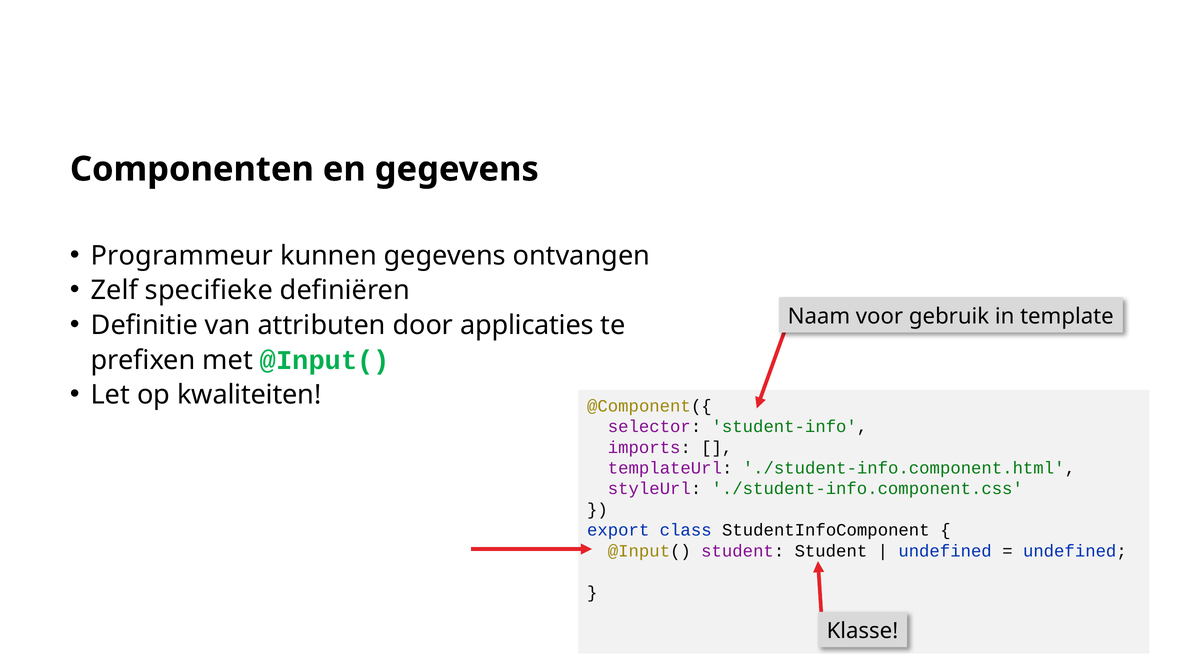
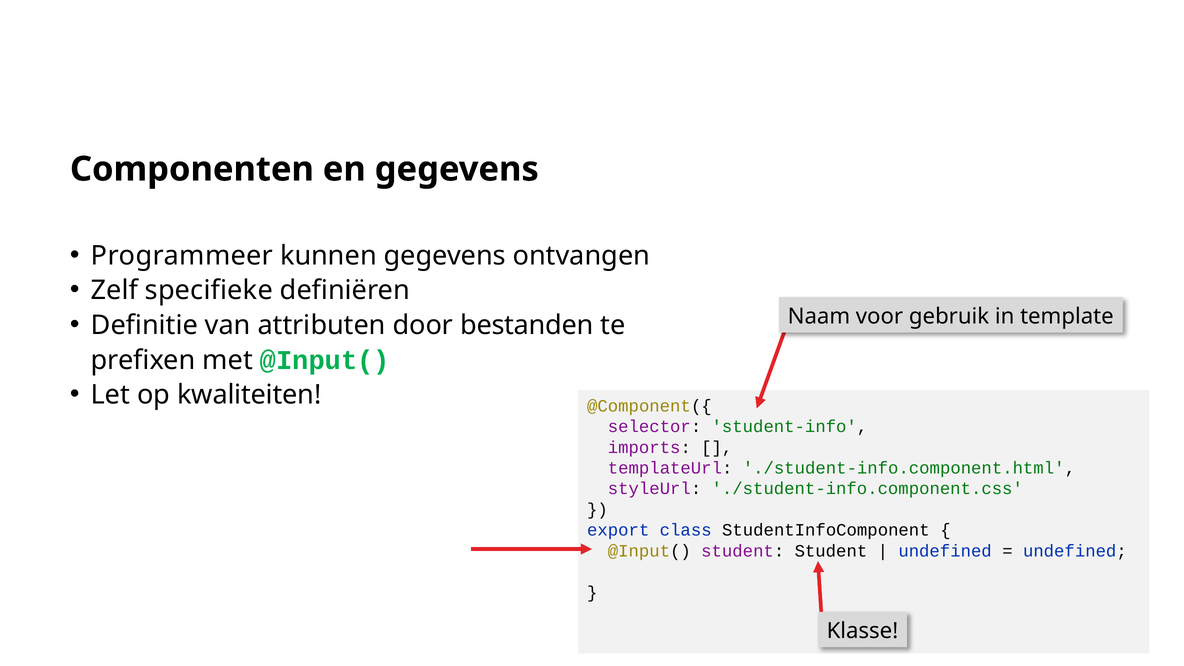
Programmeur: Programmeur -> Programmeer
applicaties: applicaties -> bestanden
